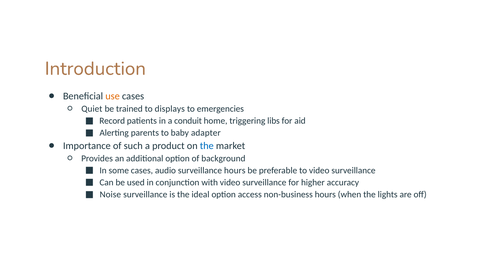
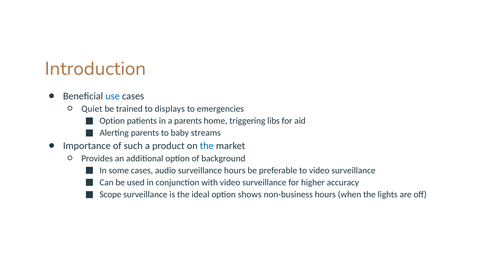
use colour: orange -> blue
Record at (112, 121): Record -> Option
a conduit: conduit -> parents
adapter: adapter -> streams
Noise: Noise -> Scope
access: access -> shows
